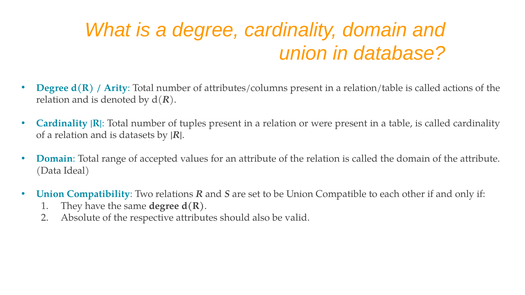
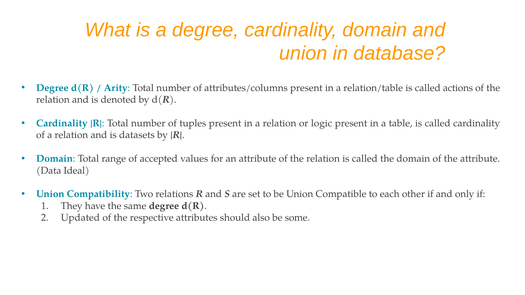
were: were -> logic
Absolute: Absolute -> Updated
valid: valid -> some
